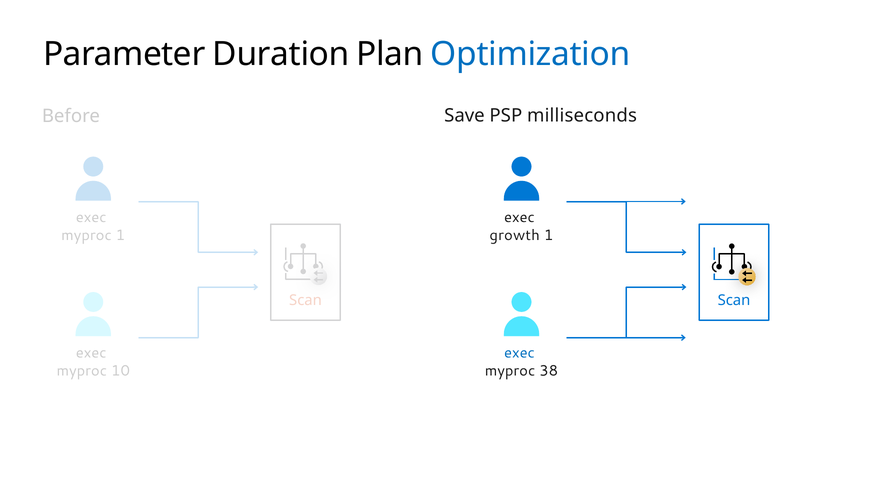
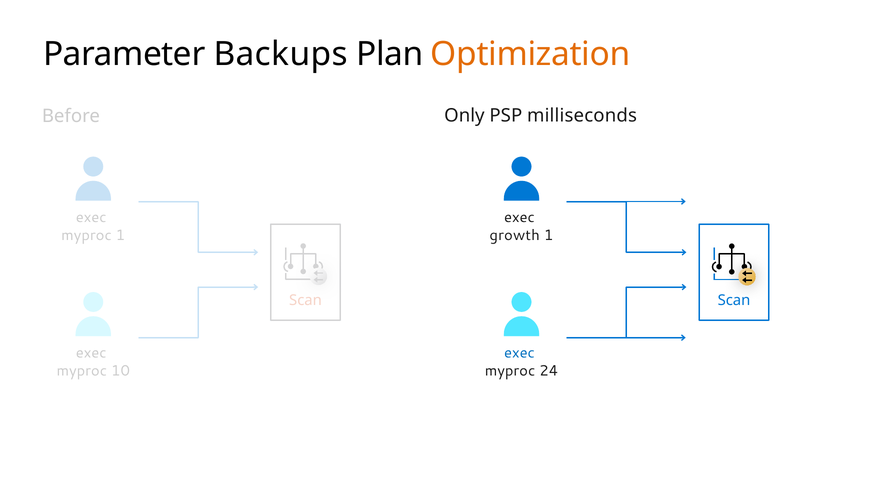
Duration: Duration -> Backups
Optimization colour: blue -> orange
Save: Save -> Only
38: 38 -> 24
